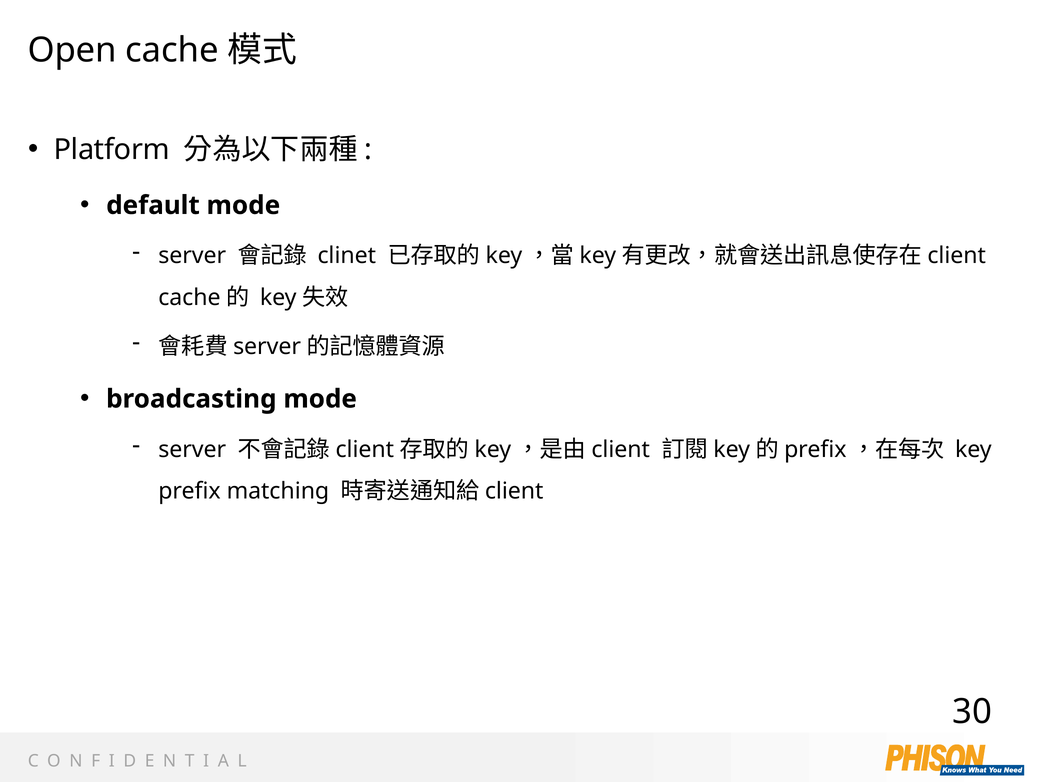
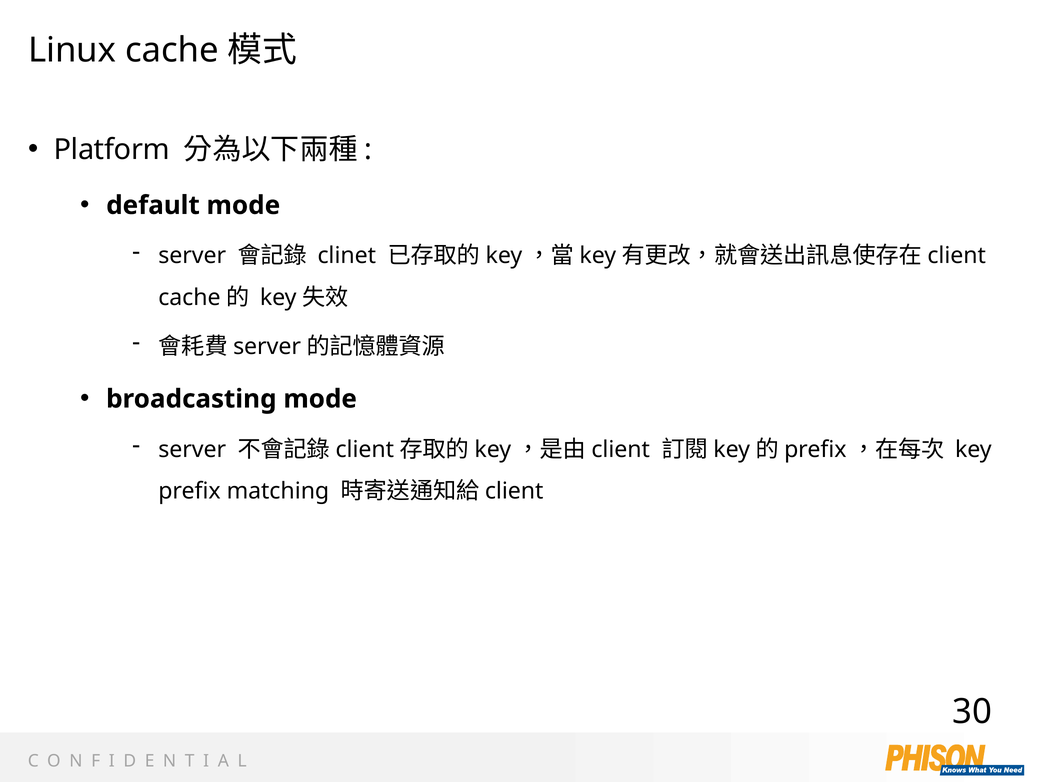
Open: Open -> Linux
